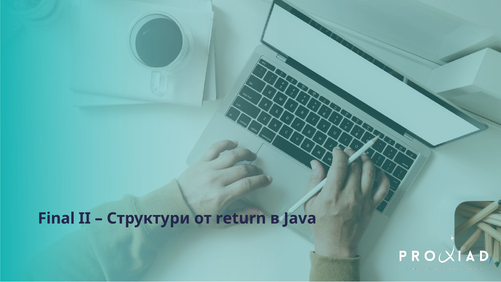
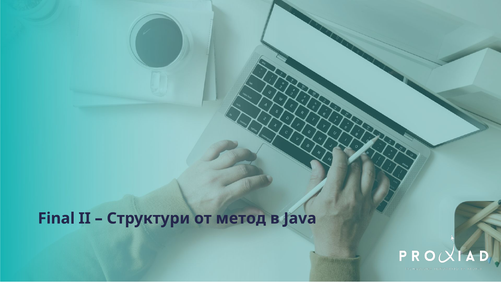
return: return -> метод
